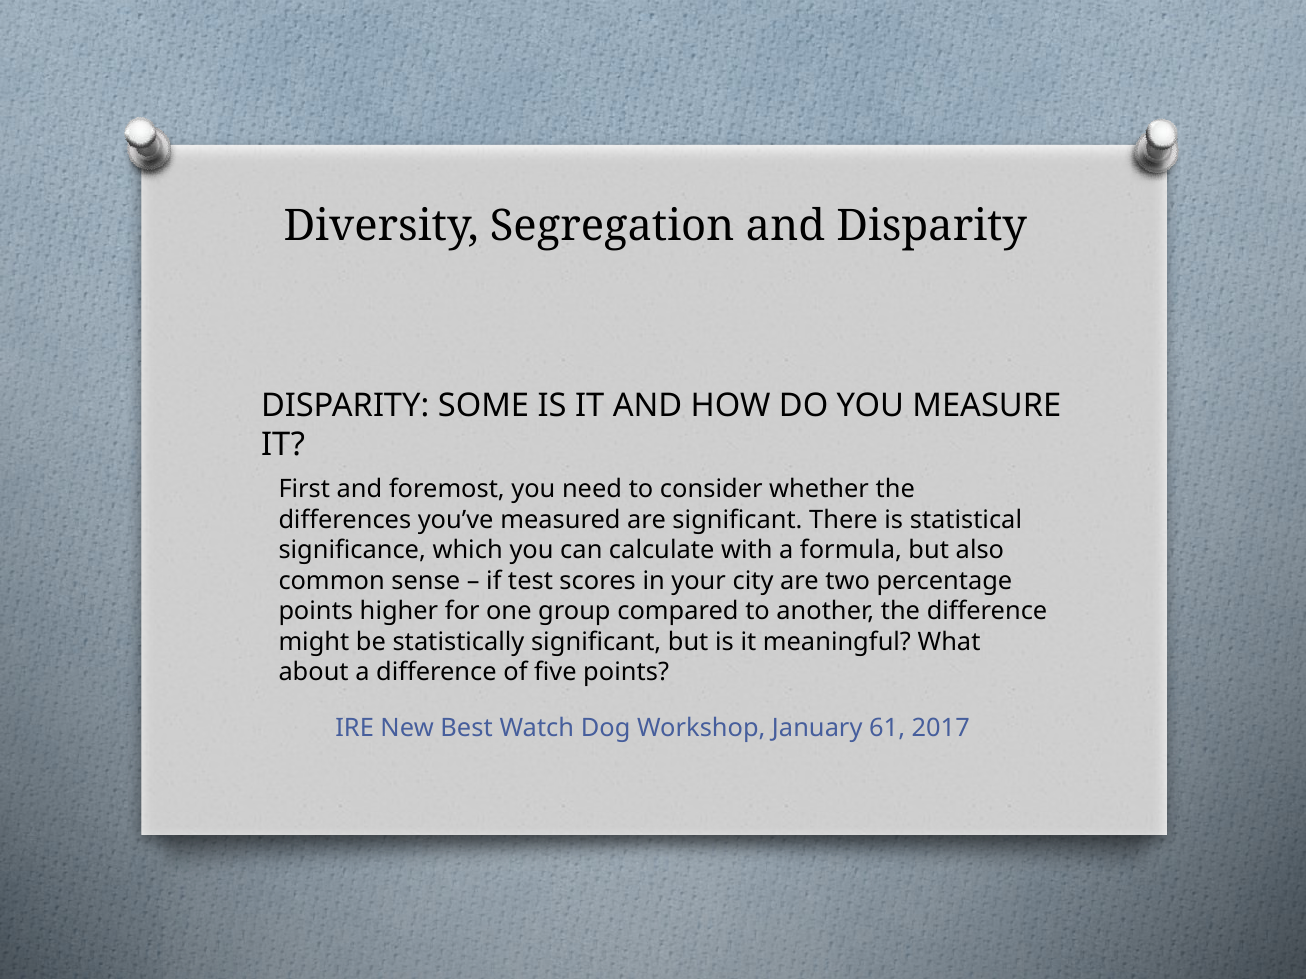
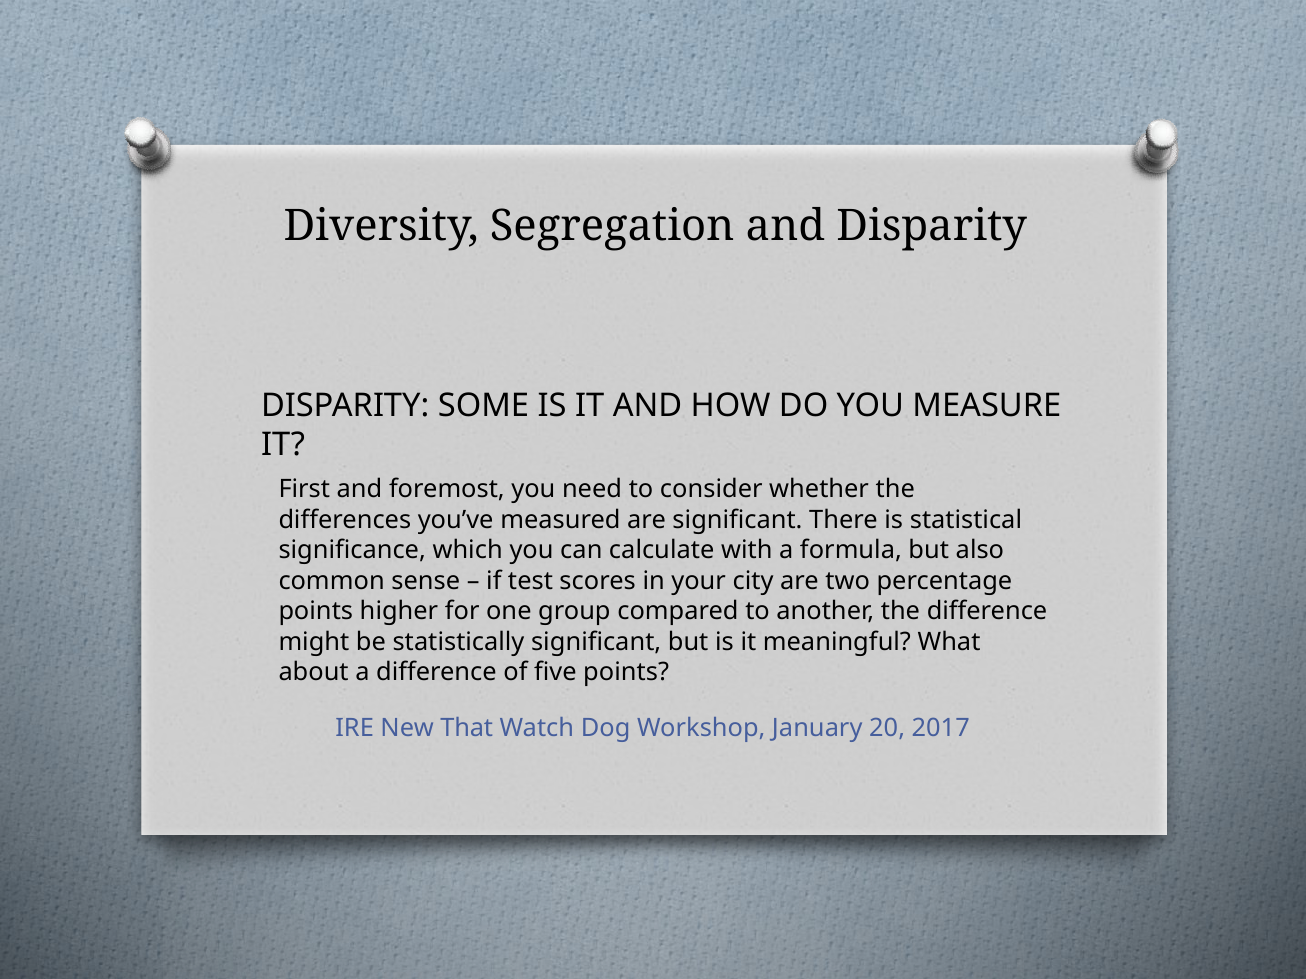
Best: Best -> That
61: 61 -> 20
